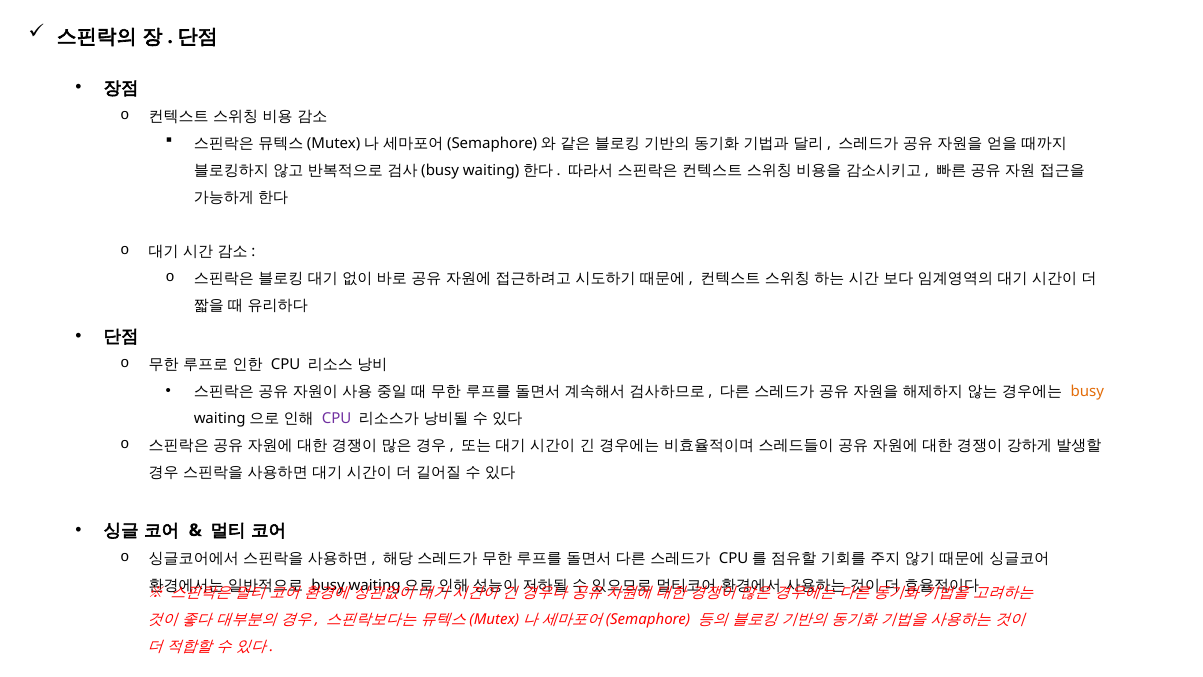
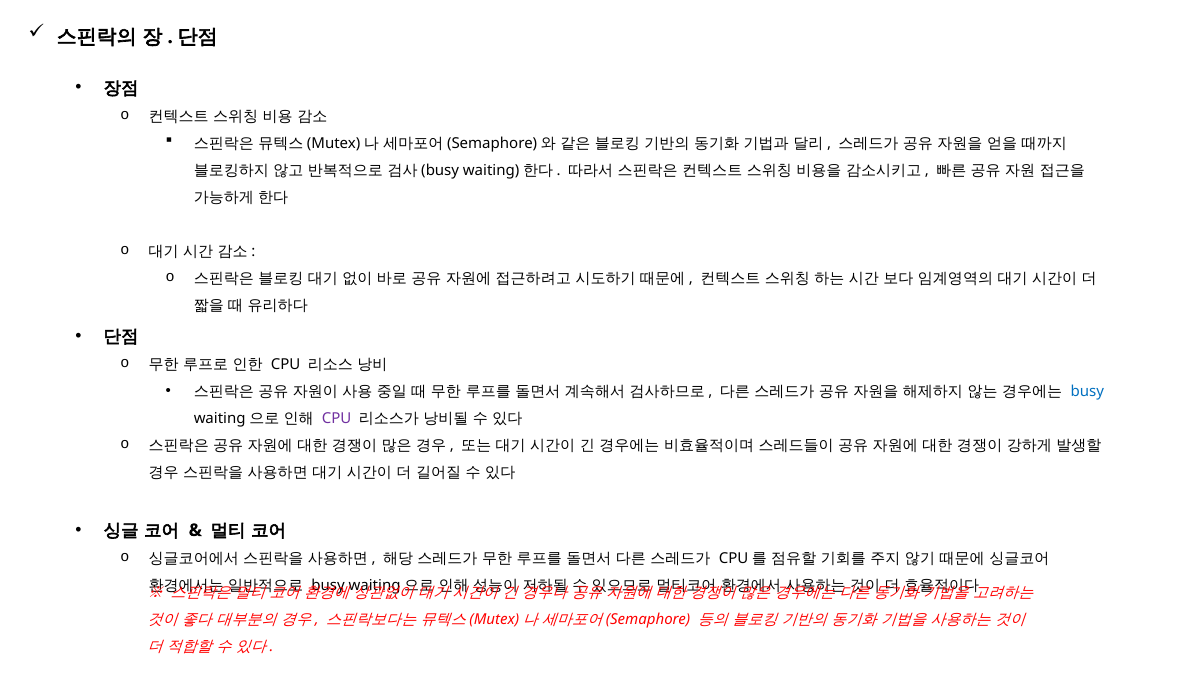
busy at (1087, 391) colour: orange -> blue
